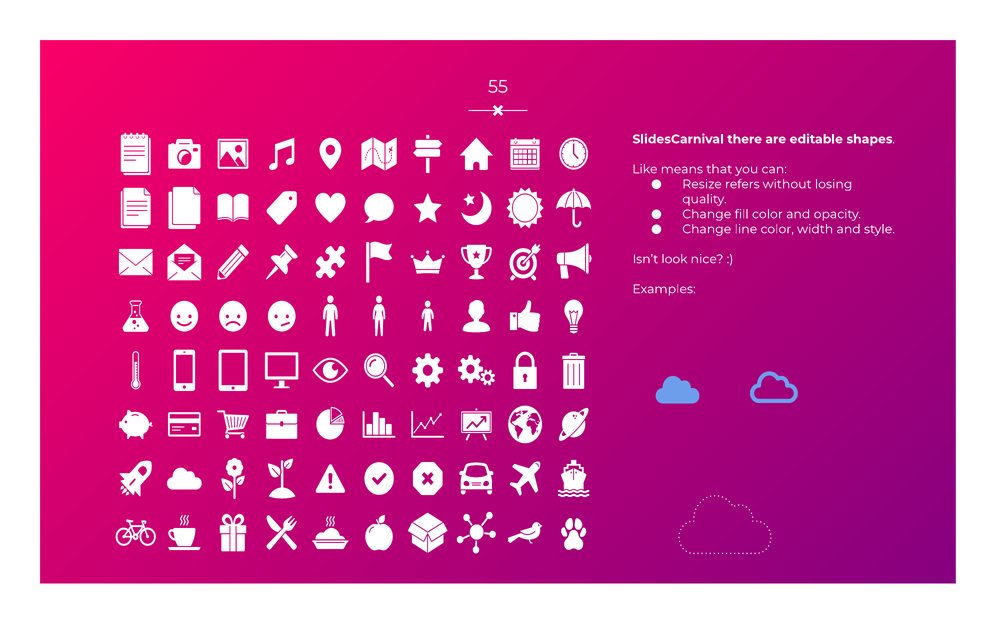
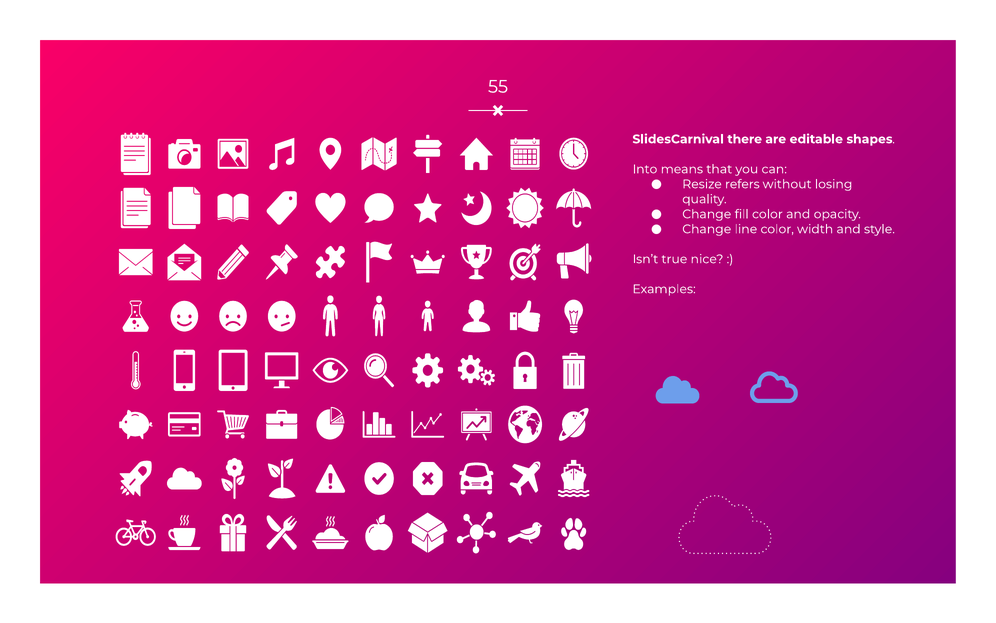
Like: Like -> Into
look: look -> true
